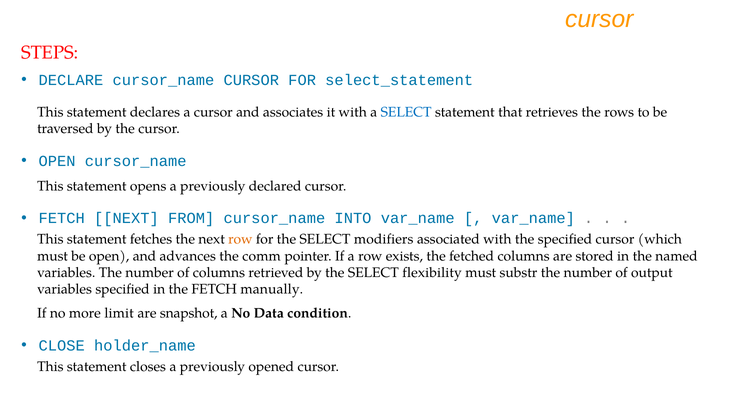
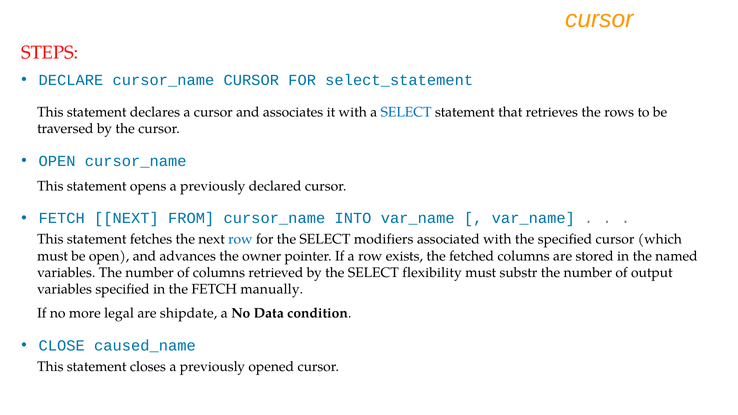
row at (240, 239) colour: orange -> blue
comm: comm -> owner
limit: limit -> legal
snapshot: snapshot -> shipdate
holder_name: holder_name -> caused_name
